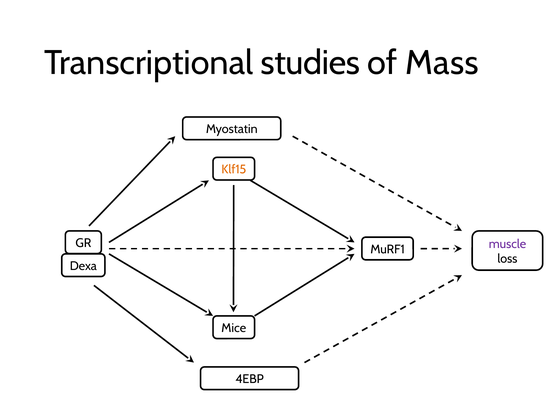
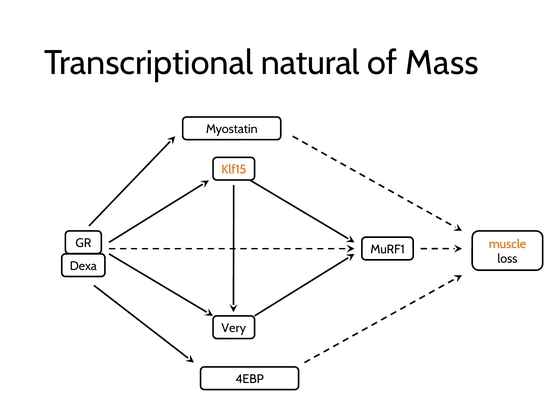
studies: studies -> natural
muscle colour: purple -> orange
Mice: Mice -> Very
